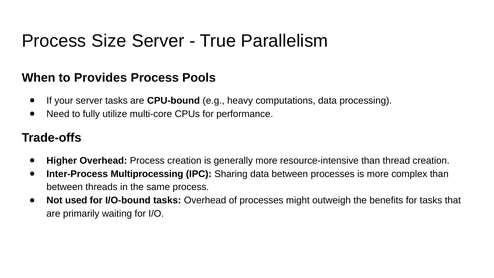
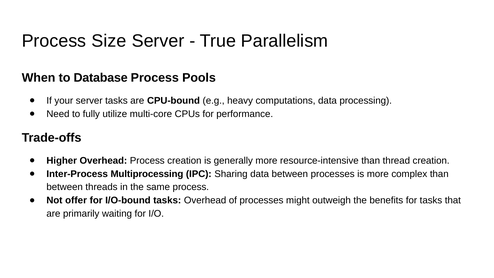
Provides: Provides -> Database
used: used -> offer
